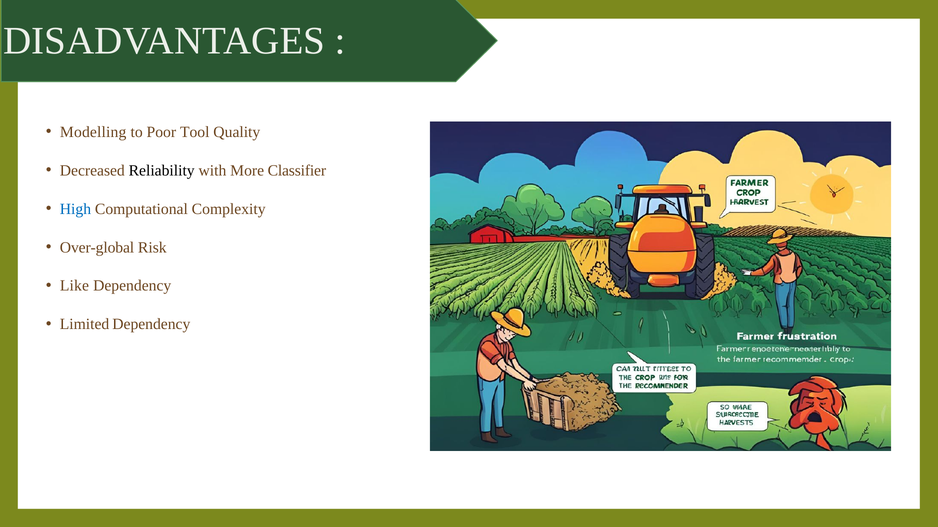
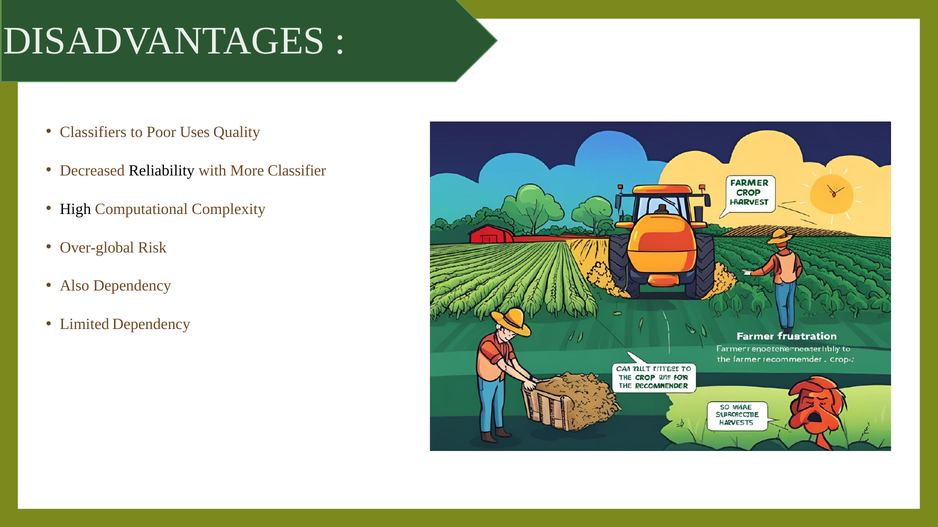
Modelling: Modelling -> Classifiers
Tool: Tool -> Uses
High colour: blue -> black
Like: Like -> Also
